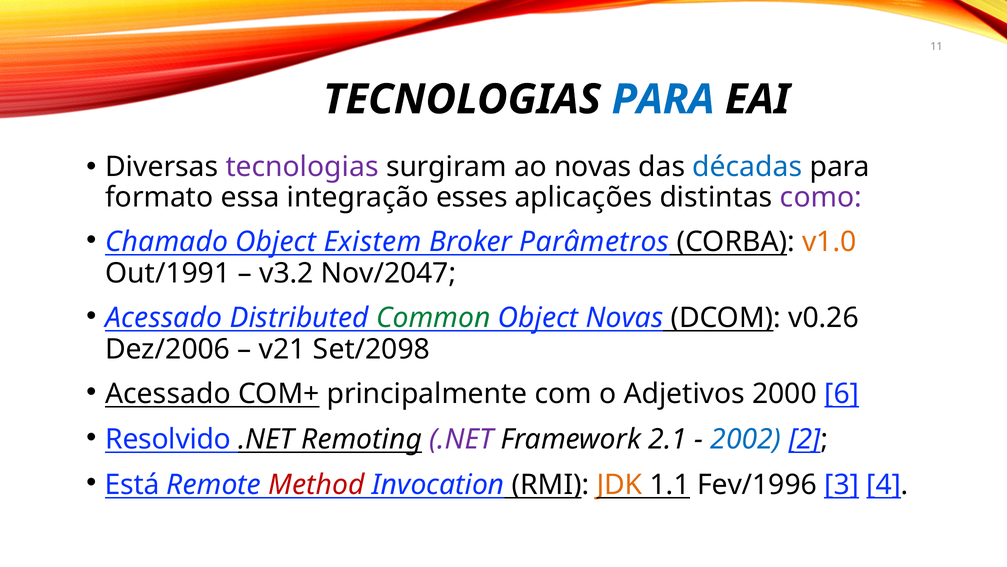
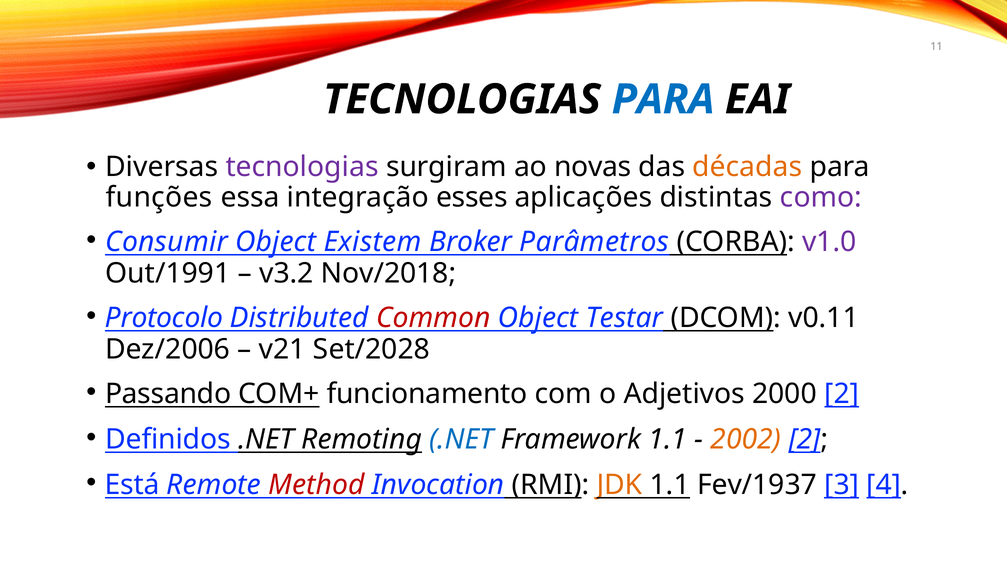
décadas colour: blue -> orange
formato: formato -> funções
Chamado: Chamado -> Consumir
v1.0 colour: orange -> purple
Nov/2047: Nov/2047 -> Nov/2018
Acessado at (164, 318): Acessado -> Protocolo
Common colour: green -> red
Object Novas: Novas -> Testar
v0.26: v0.26 -> v0.11
Set/2098: Set/2098 -> Set/2028
Acessado at (168, 394): Acessado -> Passando
principalmente: principalmente -> funcionamento
2000 6: 6 -> 2
Resolvido: Resolvido -> Definidos
.NET at (461, 439) colour: purple -> blue
Framework 2.1: 2.1 -> 1.1
2002 colour: blue -> orange
Fev/1996: Fev/1996 -> Fev/1937
